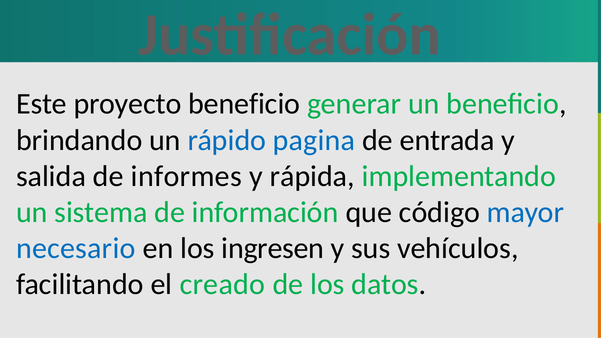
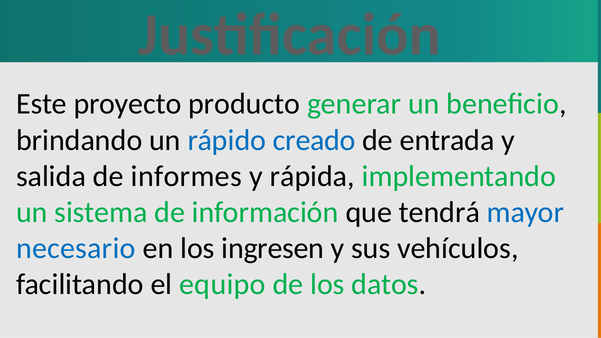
proyecto beneficio: beneficio -> producto
pagina: pagina -> creado
código: código -> tendrá
creado: creado -> equipo
